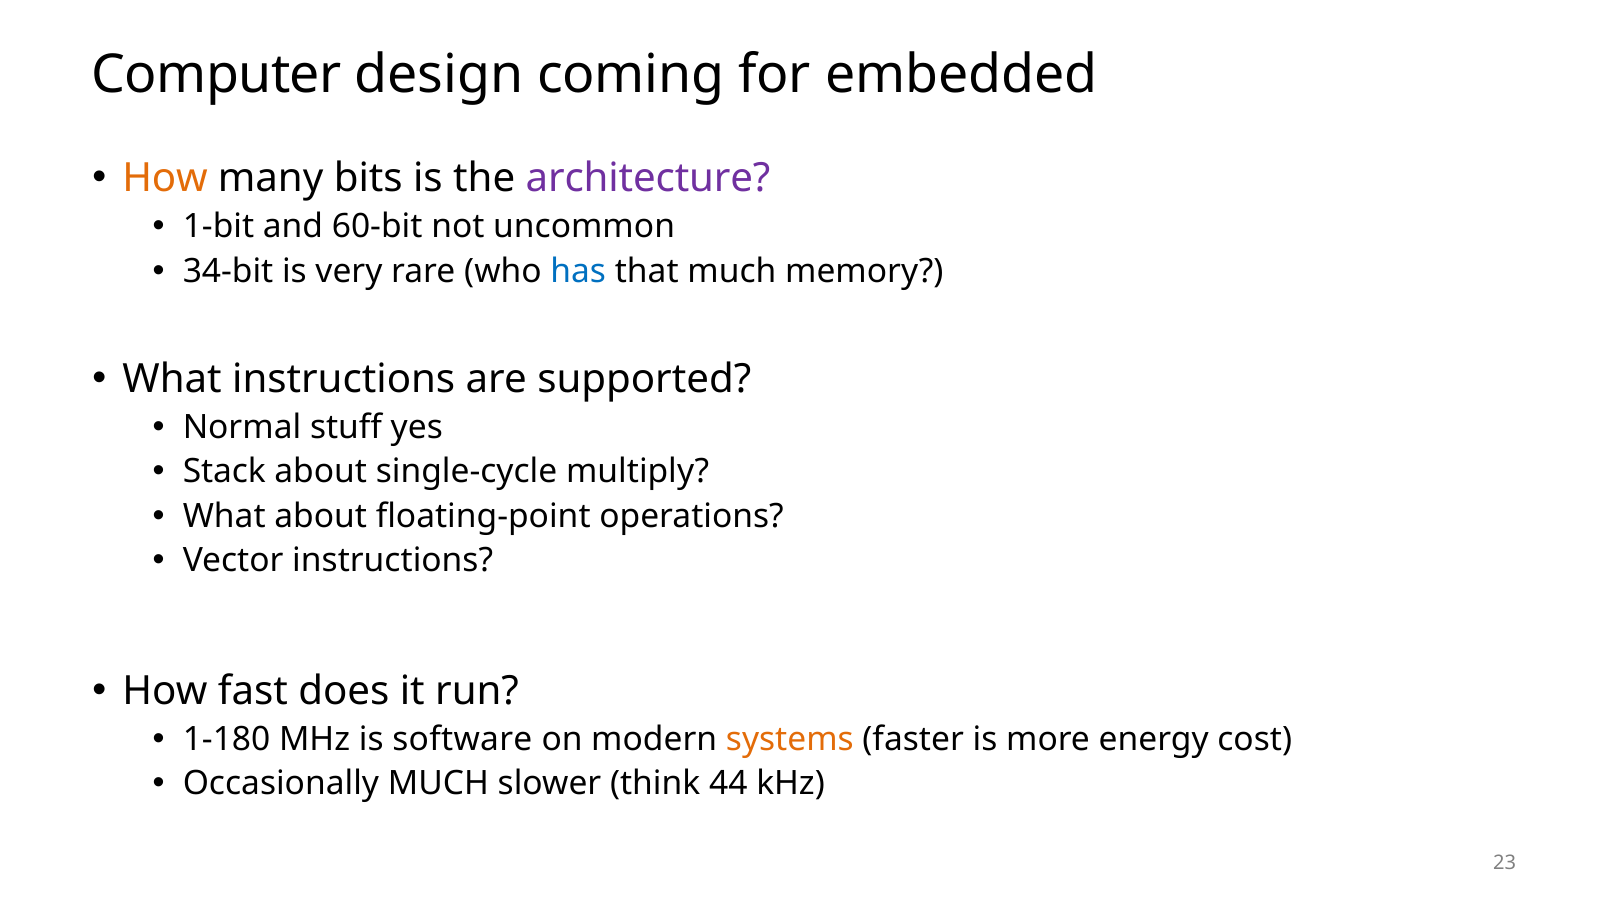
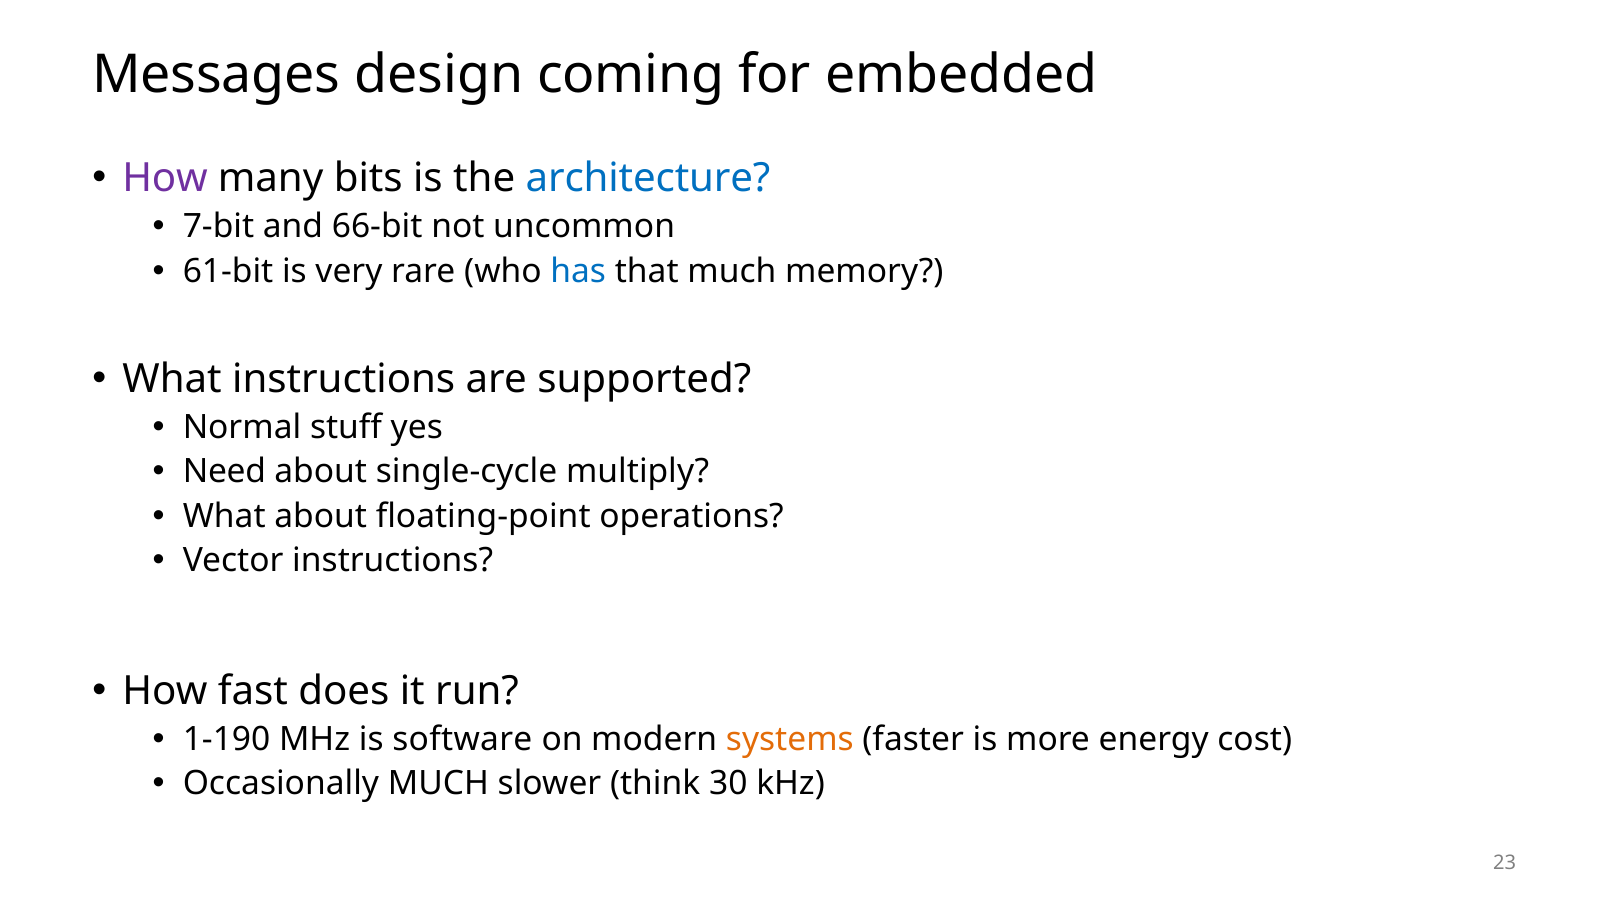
Computer: Computer -> Messages
How at (165, 178) colour: orange -> purple
architecture colour: purple -> blue
1-bit: 1-bit -> 7-bit
60-bit: 60-bit -> 66-bit
34-bit: 34-bit -> 61-bit
Stack: Stack -> Need
1-180: 1-180 -> 1-190
44: 44 -> 30
